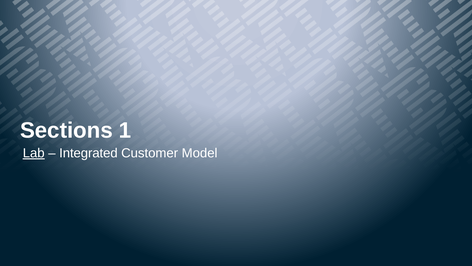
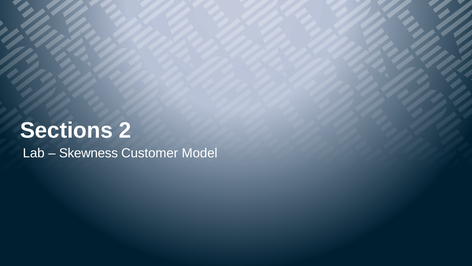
1: 1 -> 2
Lab underline: present -> none
Integrated: Integrated -> Skewness
